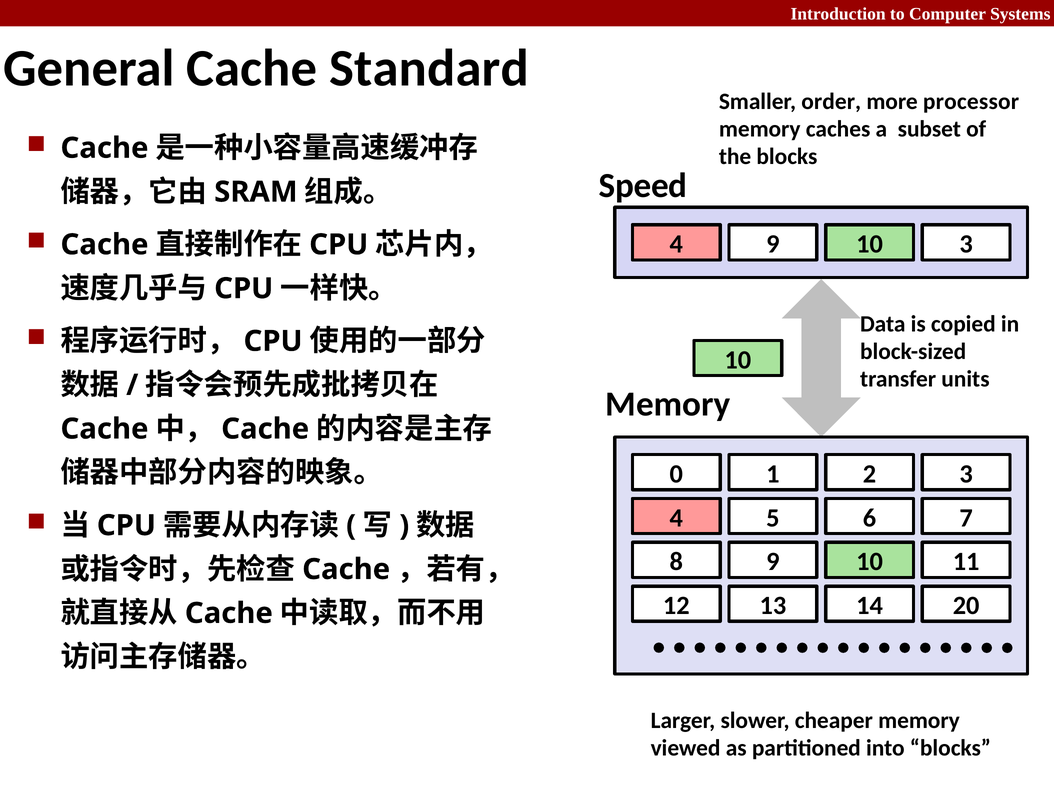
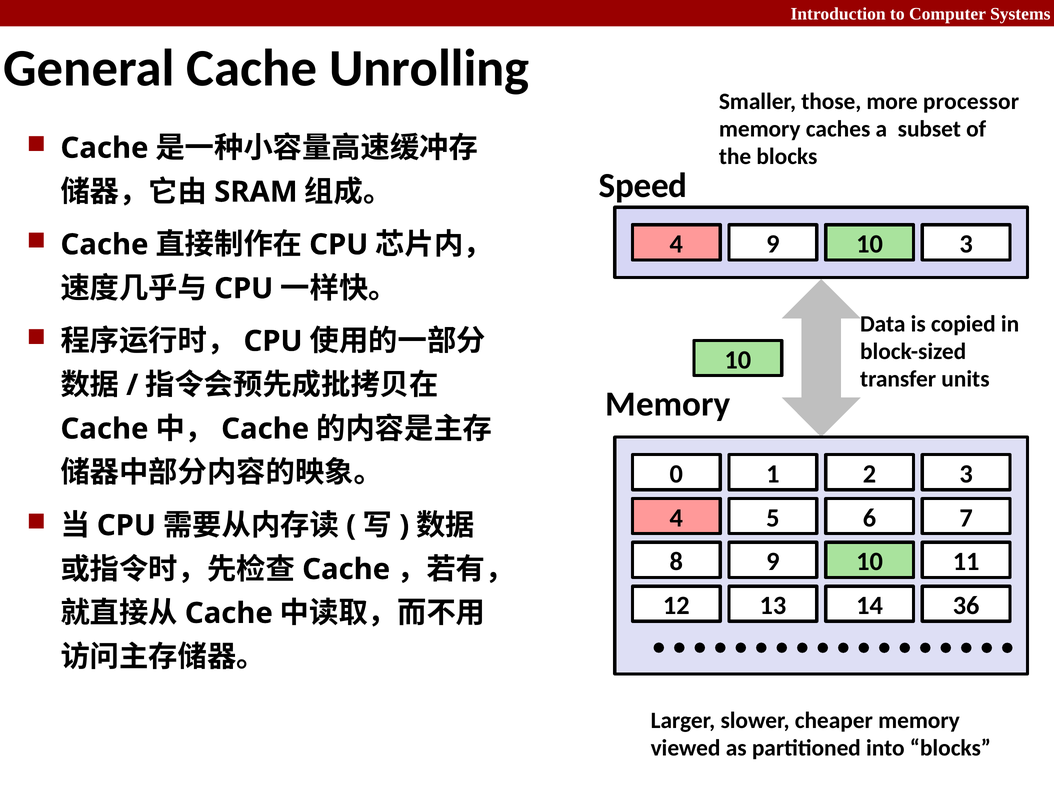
Standard: Standard -> Unrolling
order: order -> those
20: 20 -> 36
